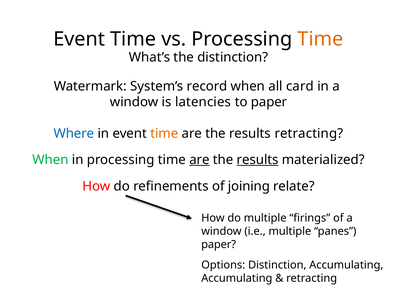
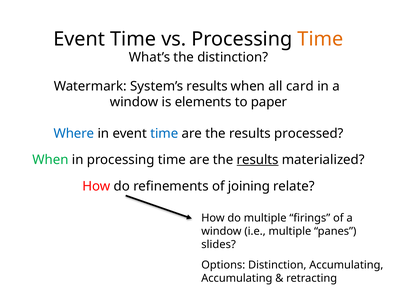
System’s record: record -> results
latencies: latencies -> elements
time at (164, 133) colour: orange -> blue
results retracting: retracting -> processed
are at (199, 159) underline: present -> none
paper at (219, 244): paper -> slides
